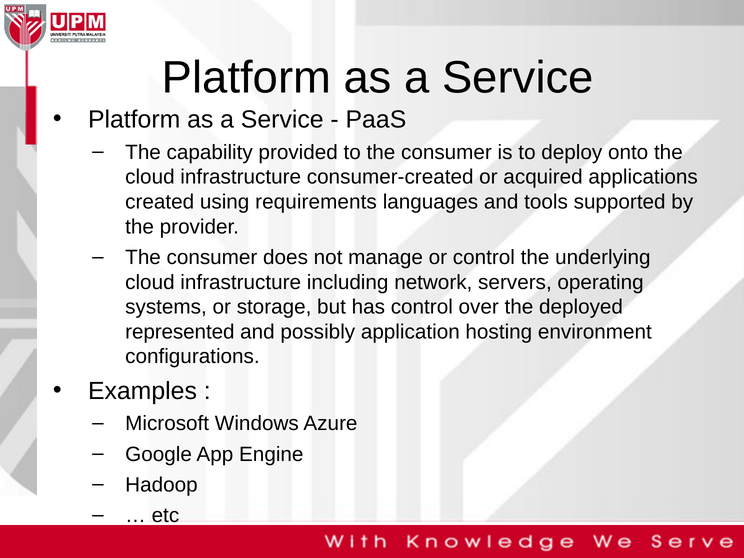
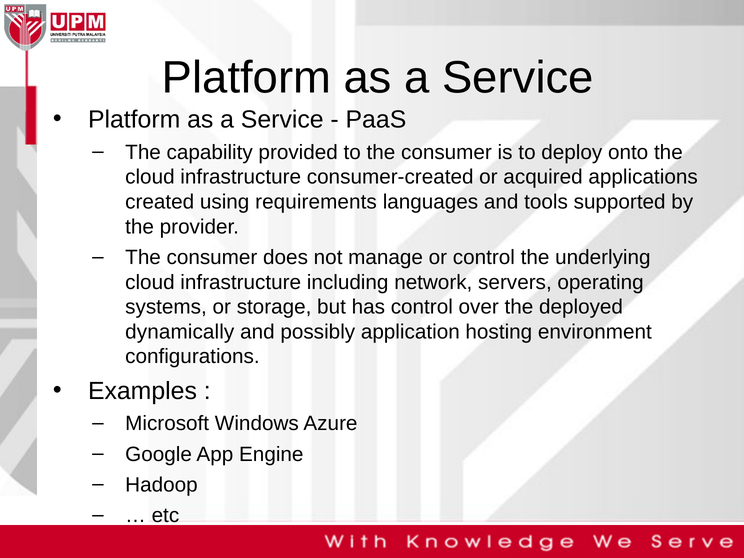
represented: represented -> dynamically
